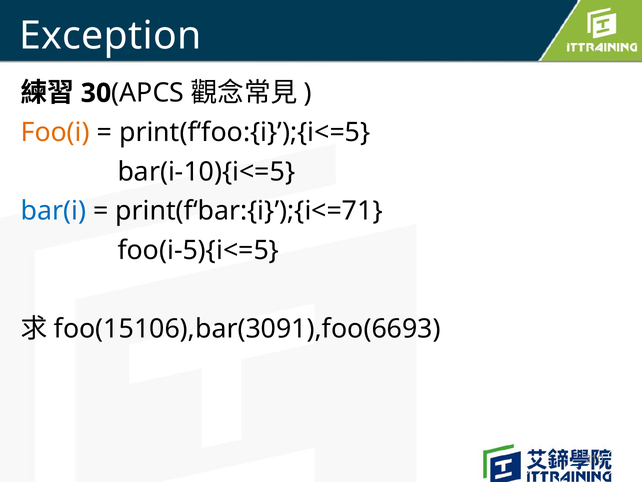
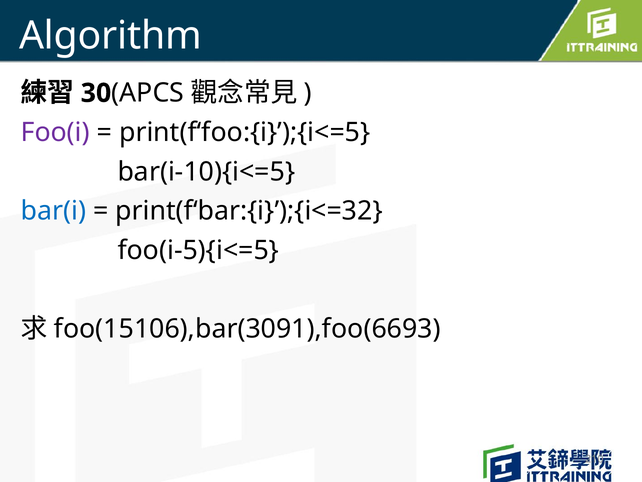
Exception: Exception -> Algorithm
Foo(i colour: orange -> purple
print(f‘bar:{i}’);{i<=71: print(f‘bar:{i}’);{i<=71 -> print(f‘bar:{i}’);{i<=32
